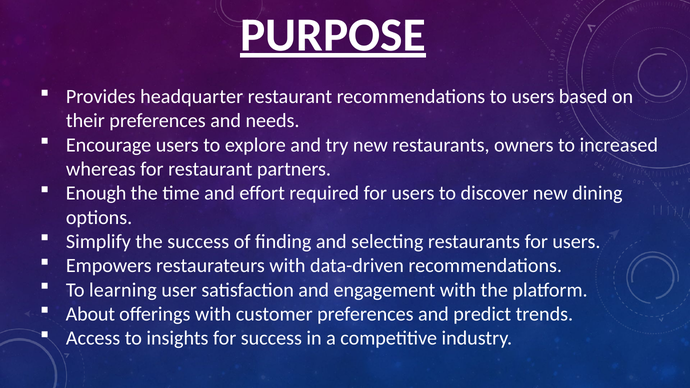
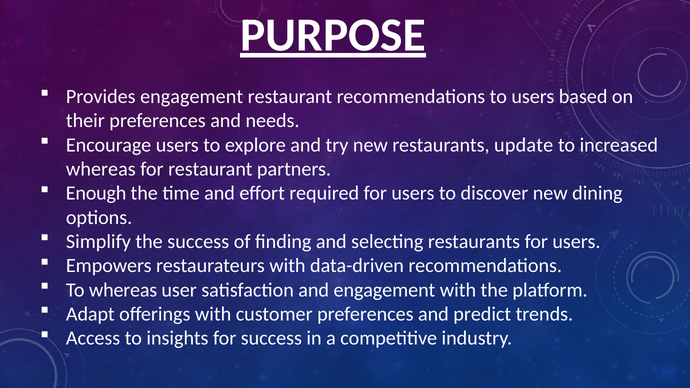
Provides headquarter: headquarter -> engagement
owners: owners -> update
To learning: learning -> whereas
About: About -> Adapt
